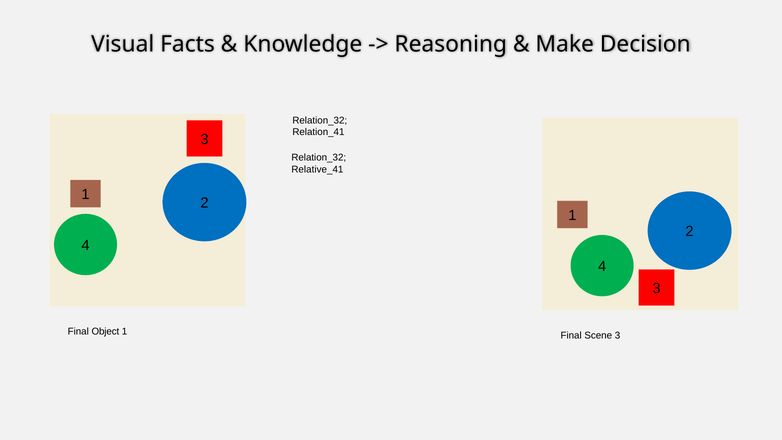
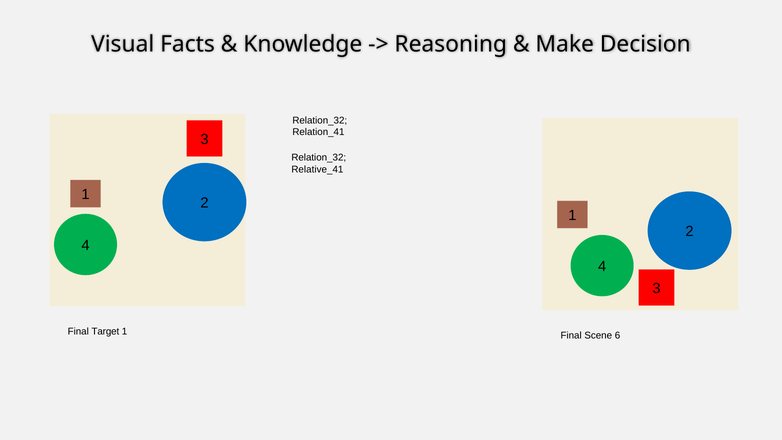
Object: Object -> Target
Scene 3: 3 -> 6
